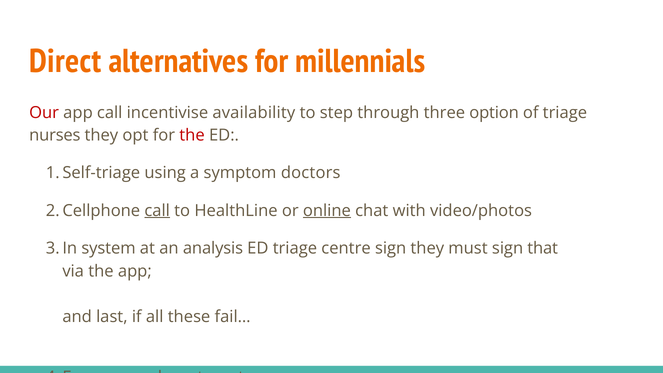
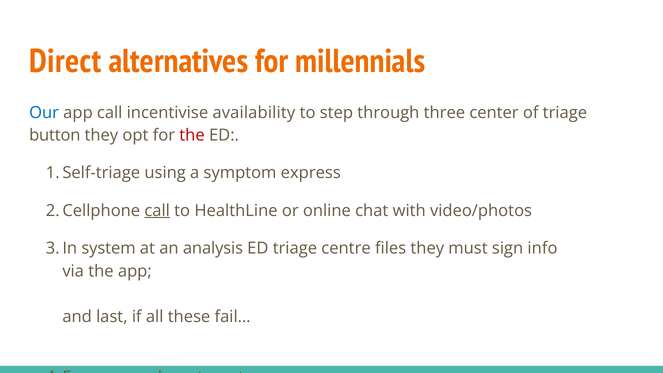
Our colour: red -> blue
option: option -> center
nurses: nurses -> button
doctors: doctors -> express
online underline: present -> none
centre sign: sign -> files
that: that -> info
